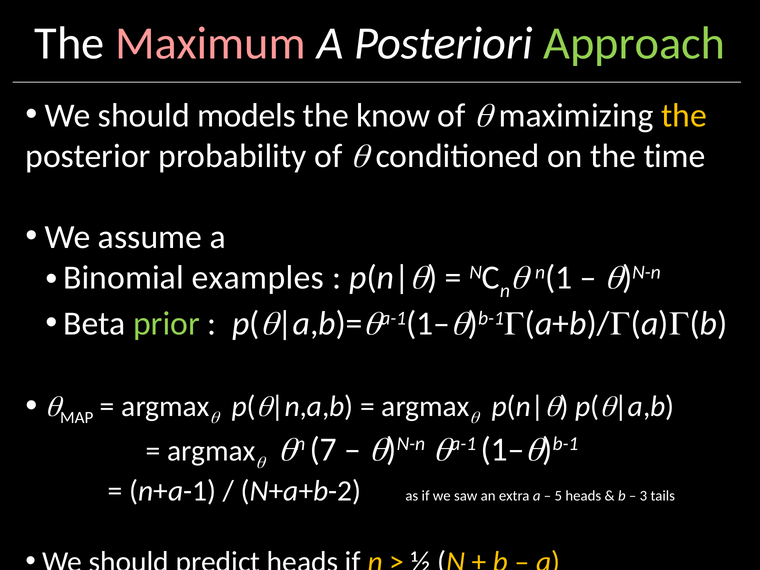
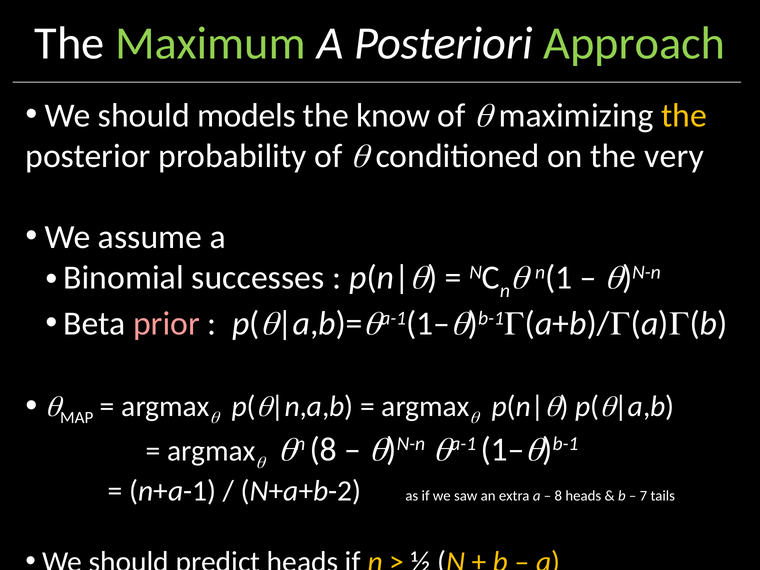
Maximum colour: pink -> light green
time: time -> very
examples: examples -> successes
prior colour: light green -> pink
n 7: 7 -> 8
5 at (558, 496): 5 -> 8
3: 3 -> 7
